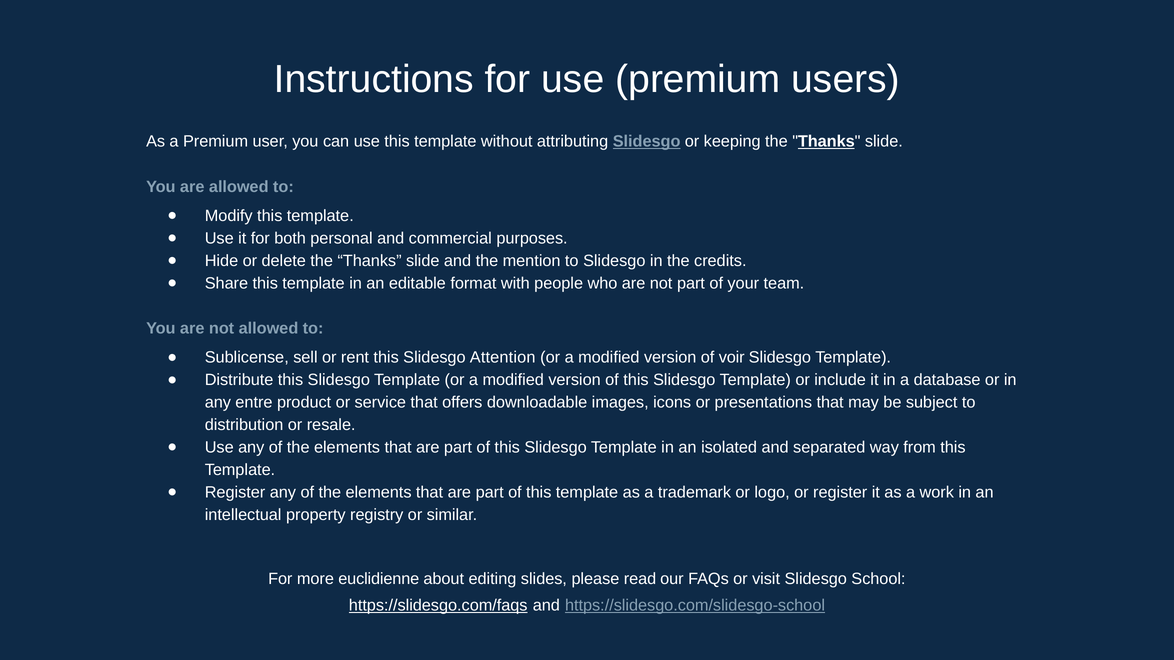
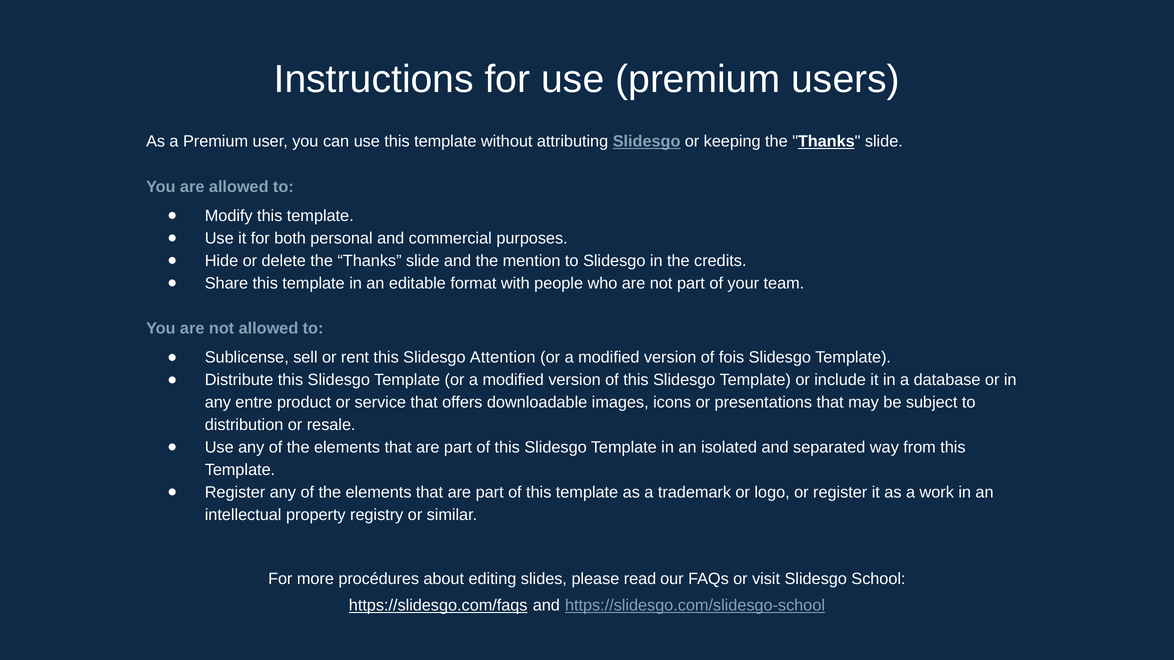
voir: voir -> fois
euclidienne: euclidienne -> procédures
